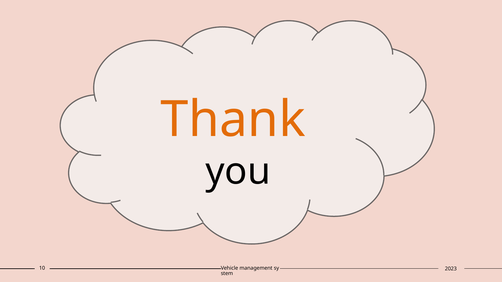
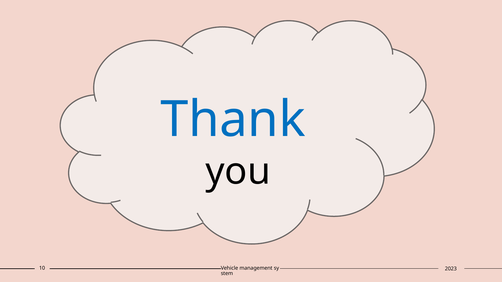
Thank colour: orange -> blue
